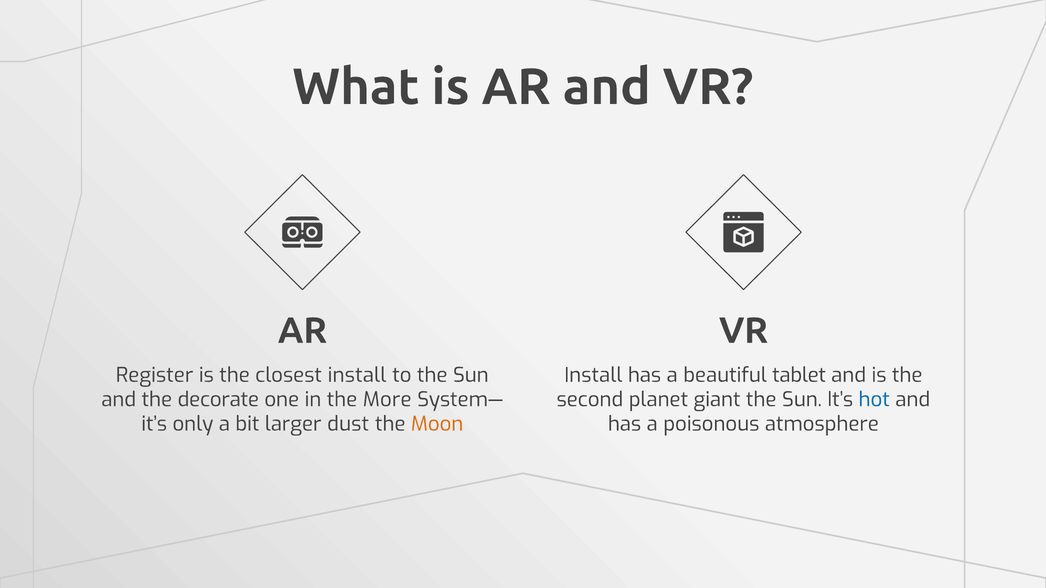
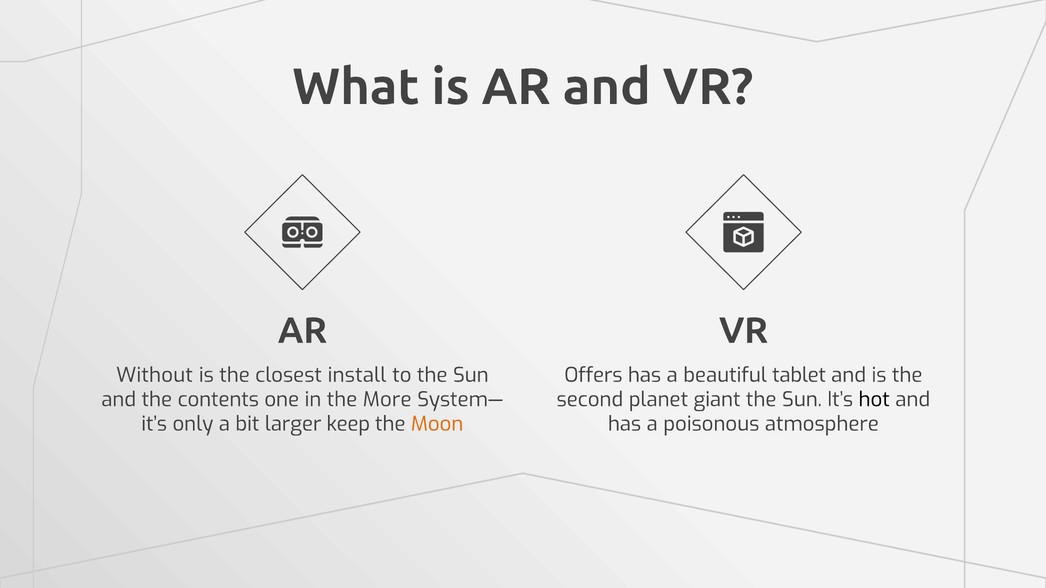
Register: Register -> Without
Install at (593, 375): Install -> Offers
decorate: decorate -> contents
hot colour: blue -> black
dust: dust -> keep
